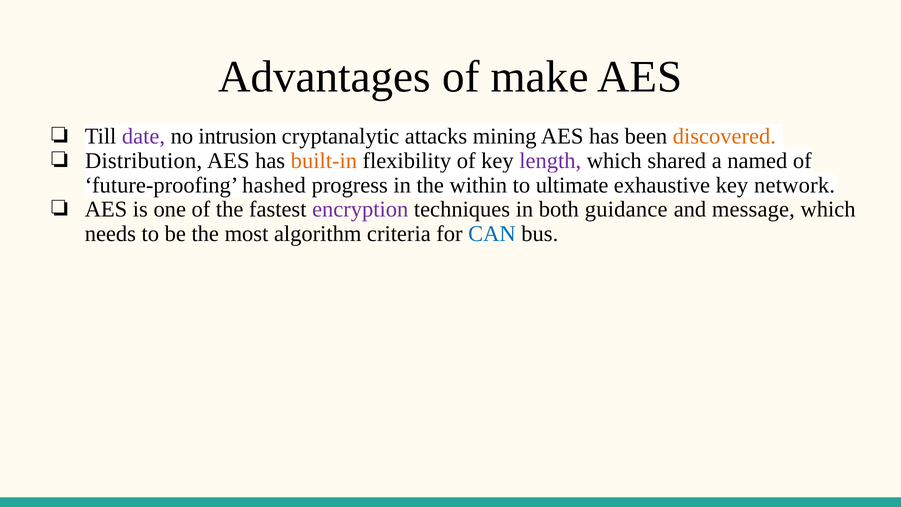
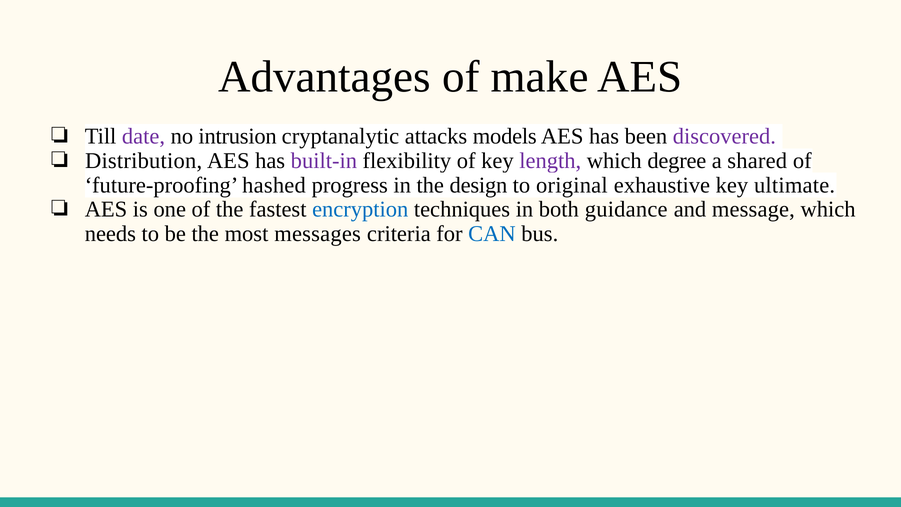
mining: mining -> models
discovered colour: orange -> purple
built-in colour: orange -> purple
shared: shared -> degree
named: named -> shared
within: within -> design
ultimate: ultimate -> original
network: network -> ultimate
encryption colour: purple -> blue
algorithm: algorithm -> messages
